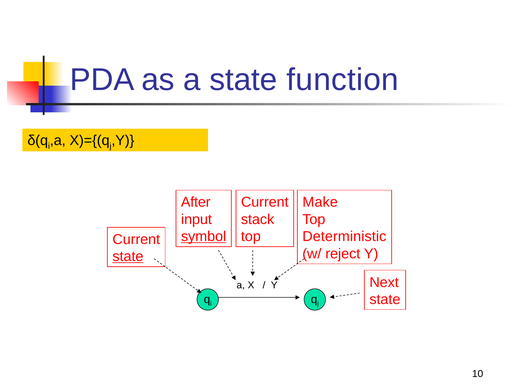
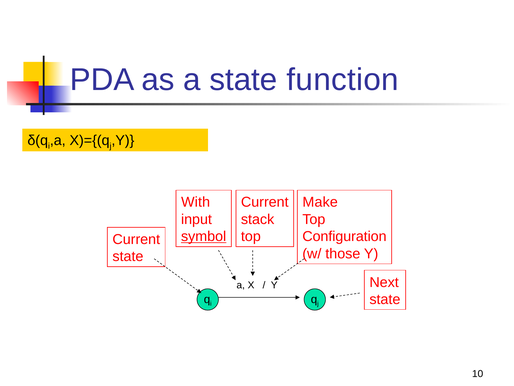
After: After -> With
Deterministic: Deterministic -> Configuration
reject: reject -> those
state at (128, 256) underline: present -> none
